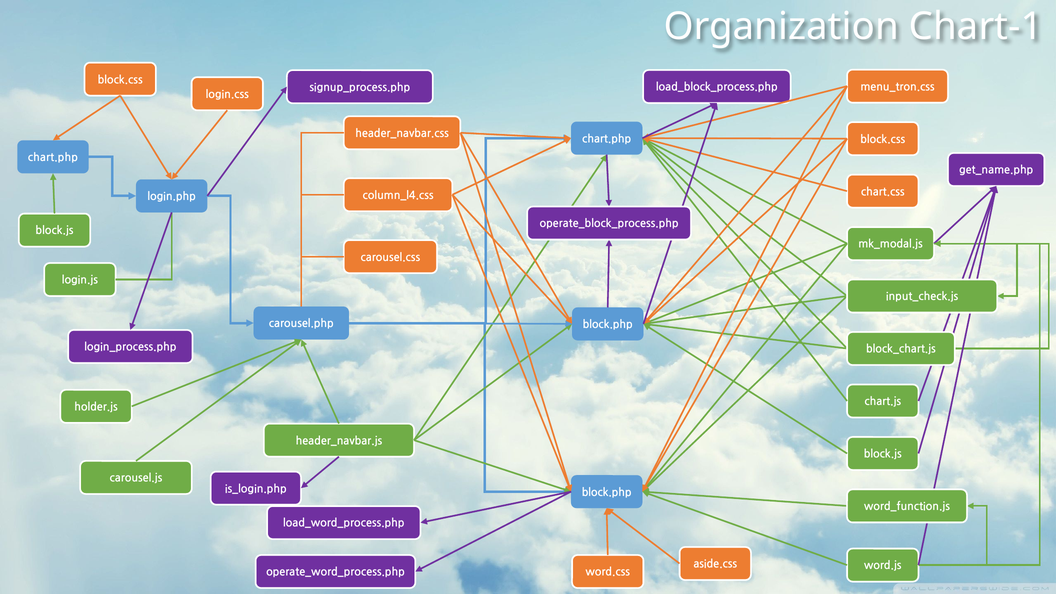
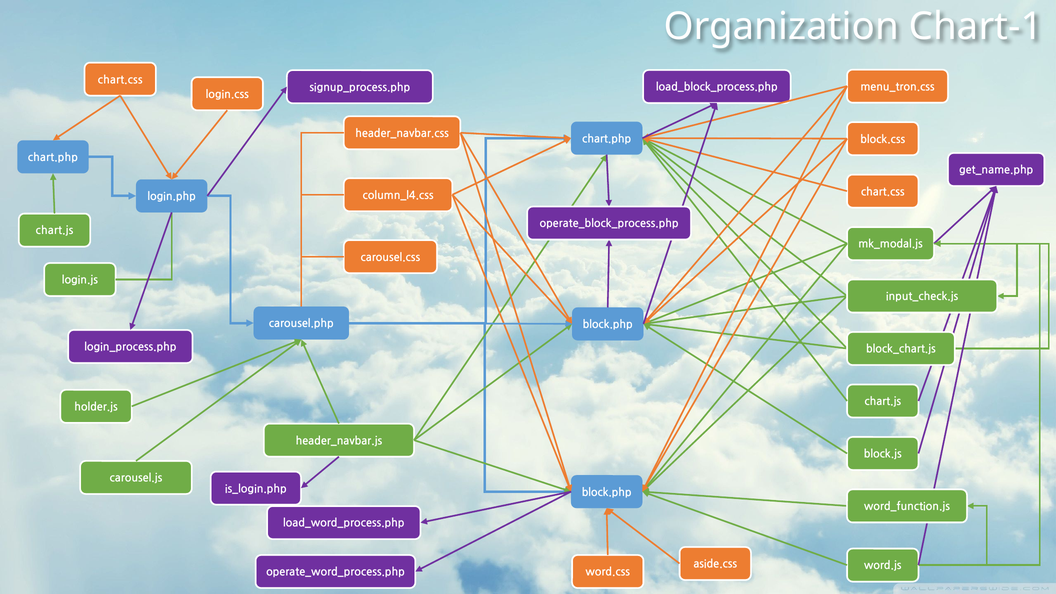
block.css at (120, 80): block.css -> chart.css
block.js at (55, 231): block.js -> chart.js
